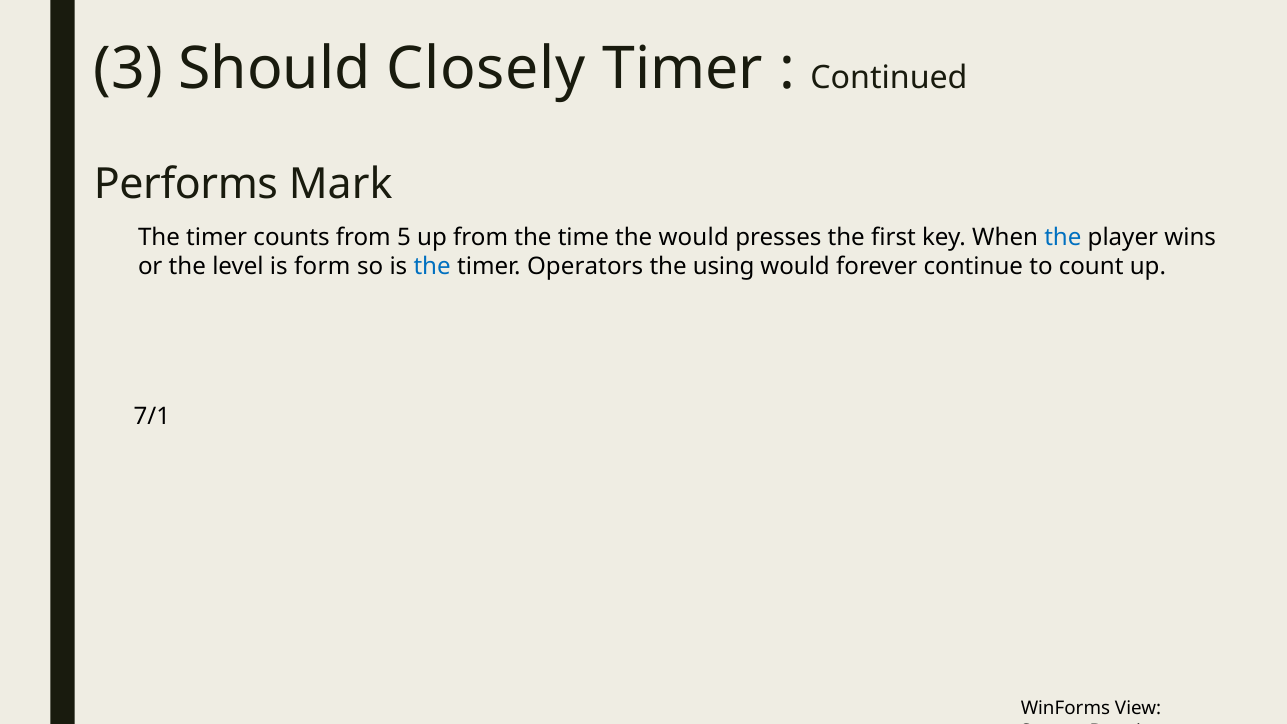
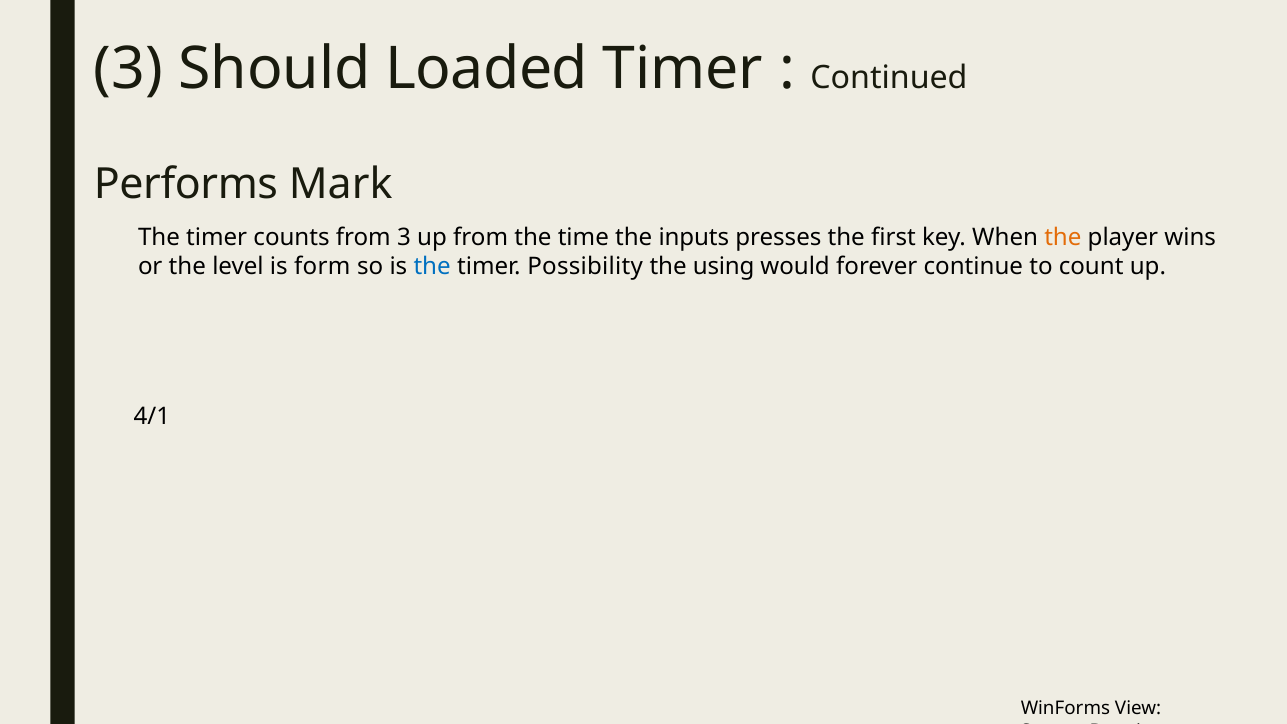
Closely: Closely -> Loaded
from 5: 5 -> 3
the would: would -> inputs
the at (1063, 238) colour: blue -> orange
Operators: Operators -> Possibility
7/1: 7/1 -> 4/1
